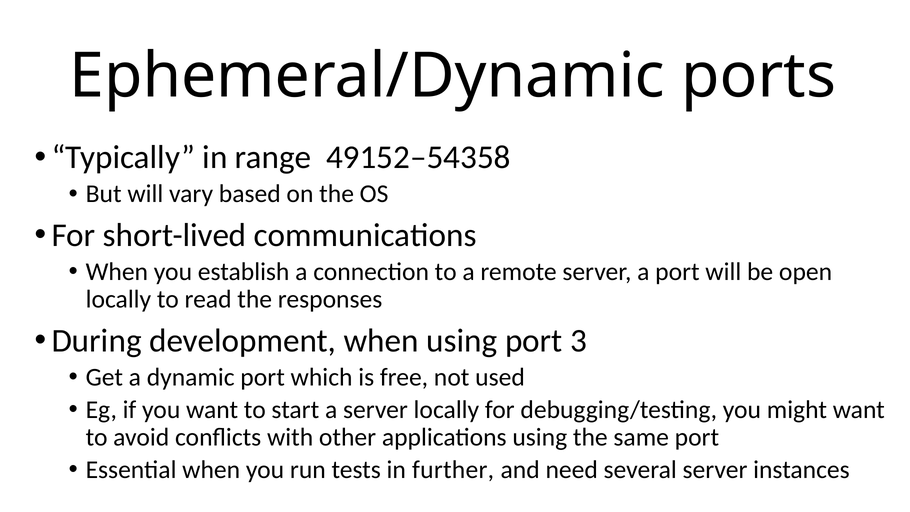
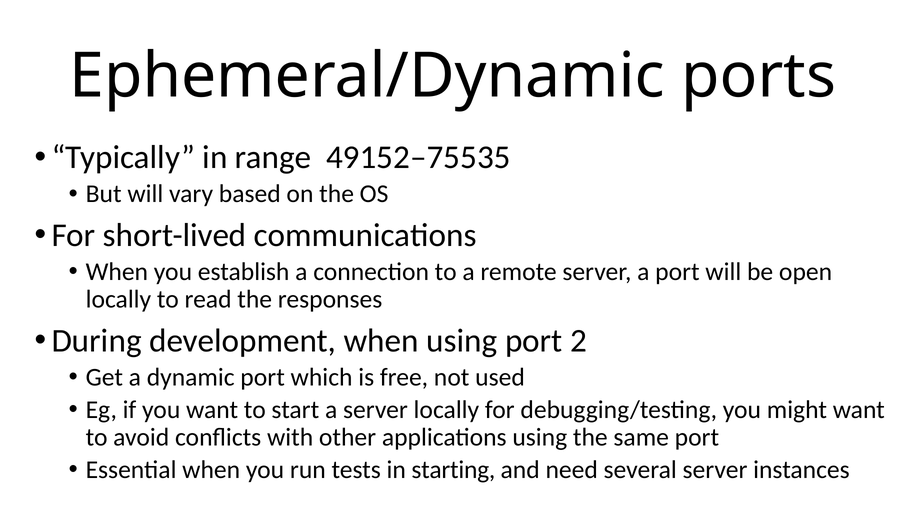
49152–54358: 49152–54358 -> 49152–75535
3: 3 -> 2
further: further -> starting
